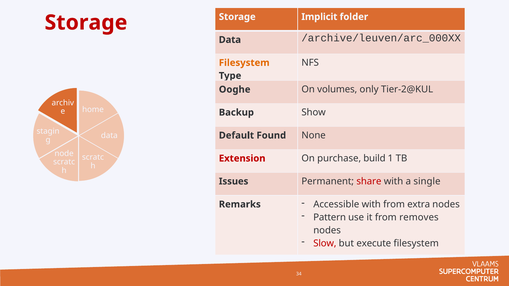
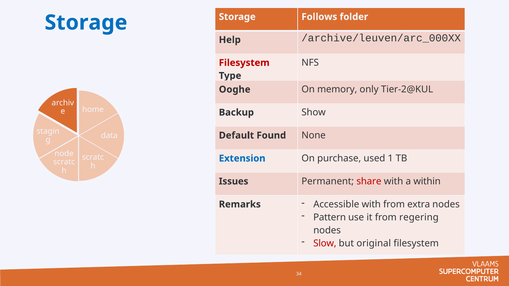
Storage at (86, 23) colour: red -> blue
Implicit: Implicit -> Follows
Data at (230, 40): Data -> Help
Filesystem at (244, 63) colour: orange -> red
volumes: volumes -> memory
Extension colour: red -> blue
build: build -> used
single: single -> within
removes: removes -> regering
execute: execute -> original
